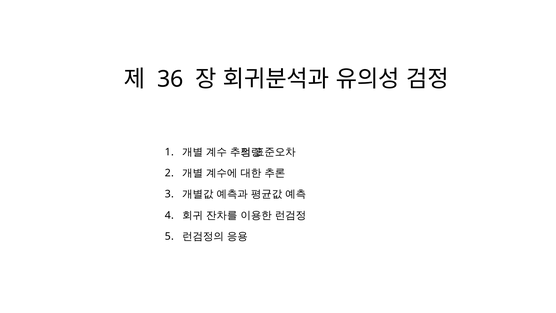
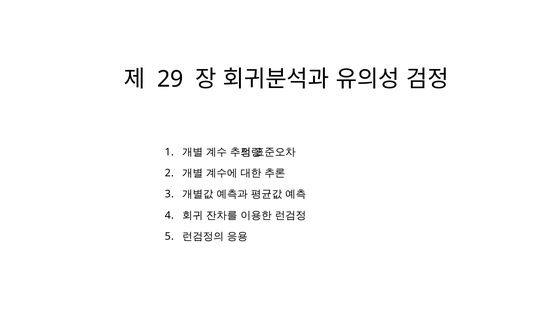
36: 36 -> 29
